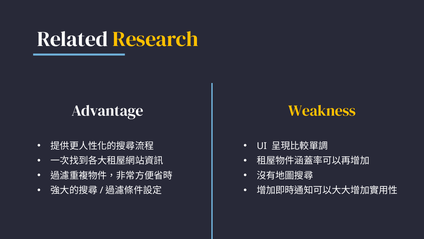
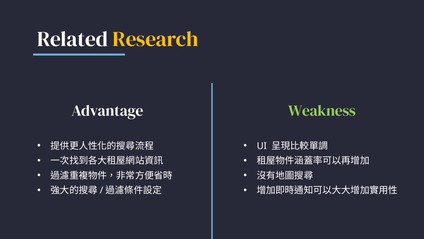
Weakness colour: yellow -> light green
